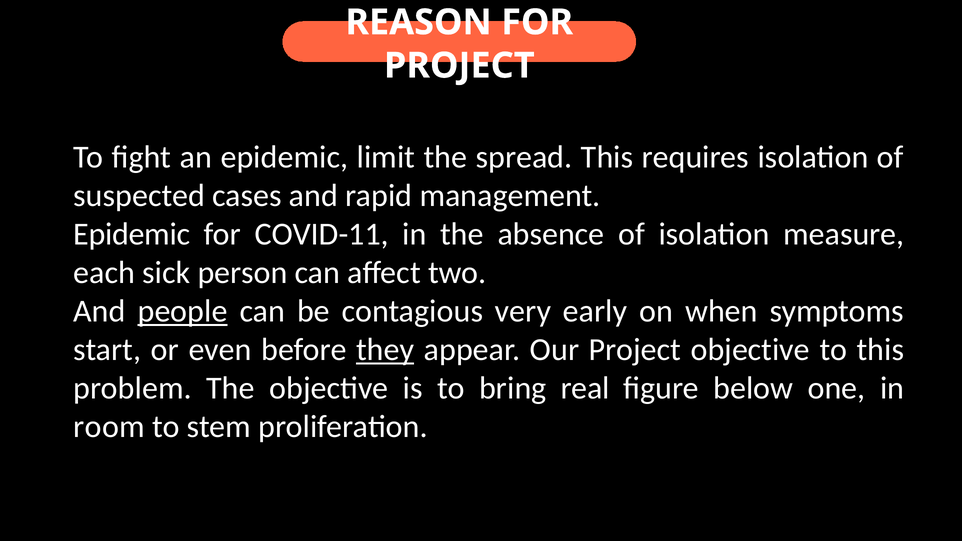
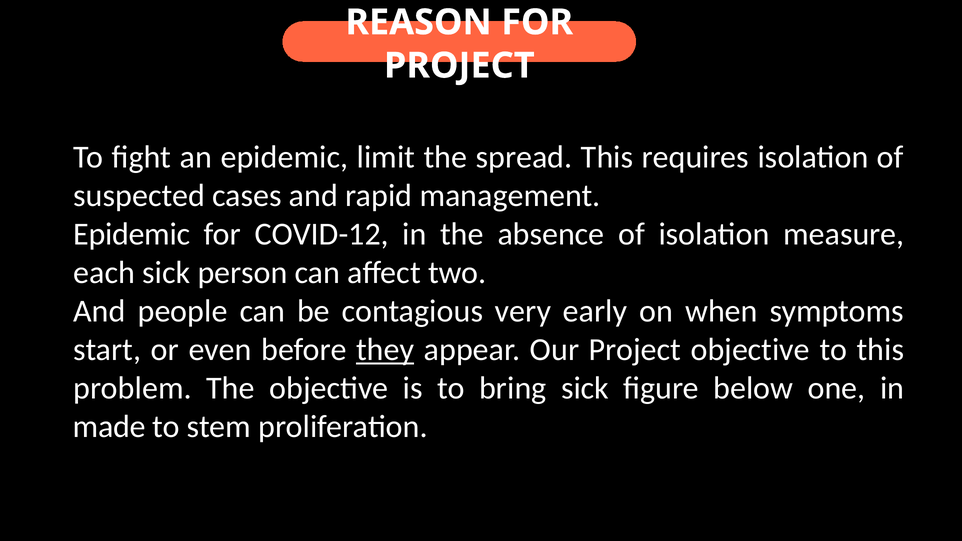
COVID-11: COVID-11 -> COVID-12
people underline: present -> none
bring real: real -> sick
room: room -> made
